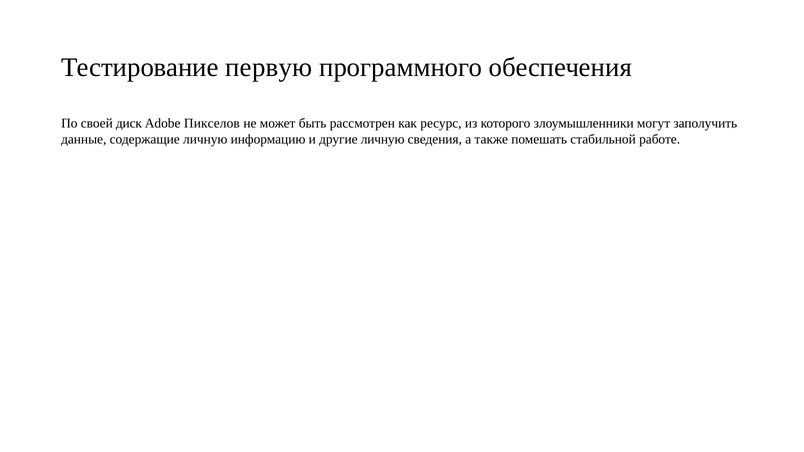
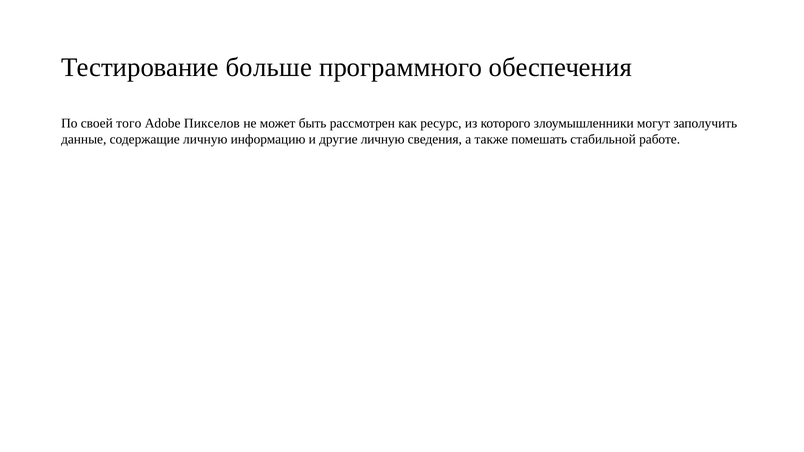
первую: первую -> больше
диск: диск -> того
